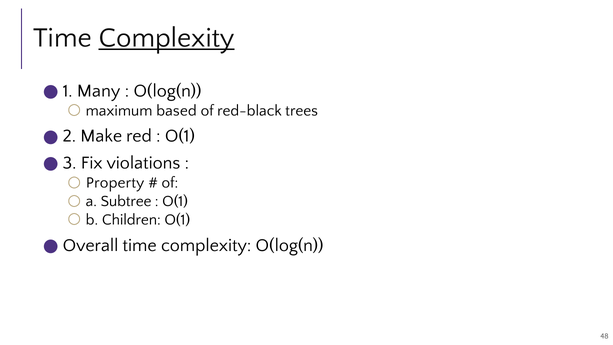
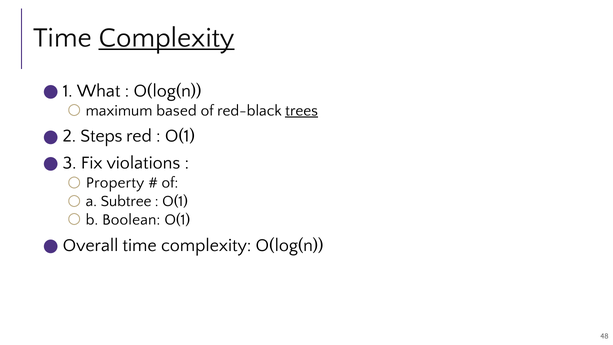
Many: Many -> What
trees underline: none -> present
Make: Make -> Steps
Children: Children -> Boolean
